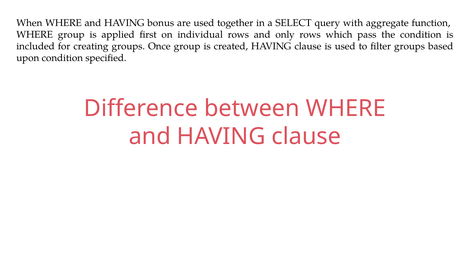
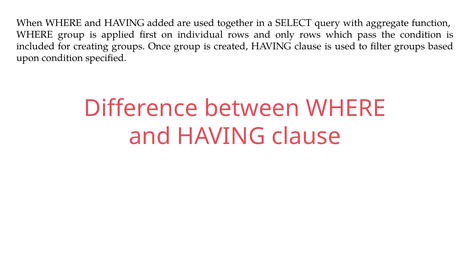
bonus: bonus -> added
